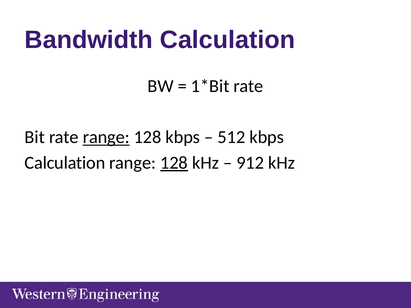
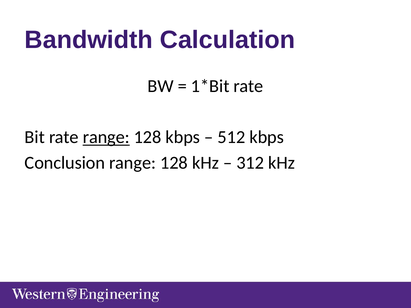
Calculation at (65, 163): Calculation -> Conclusion
128 at (174, 163) underline: present -> none
912: 912 -> 312
